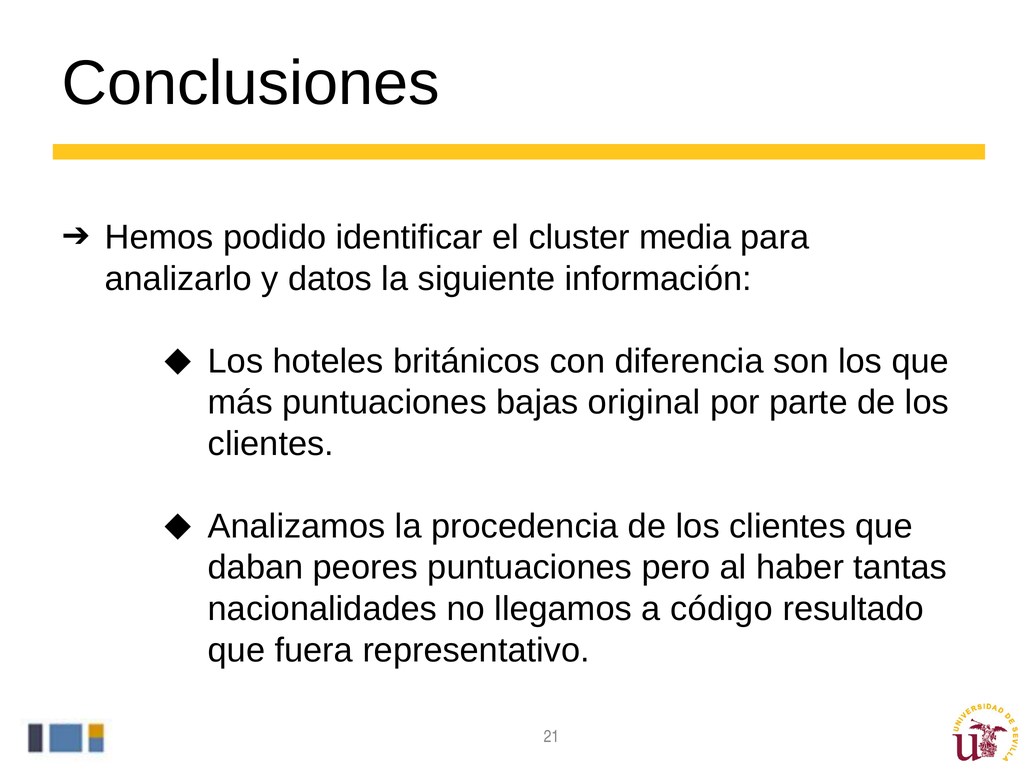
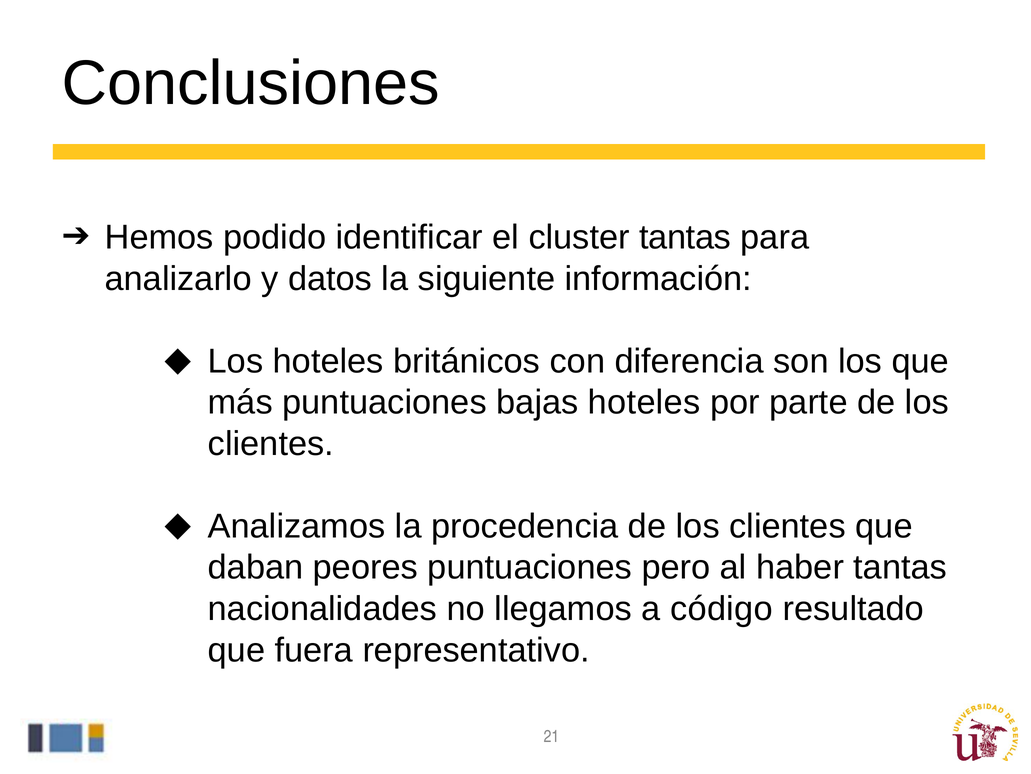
cluster media: media -> tantas
bajas original: original -> hoteles
